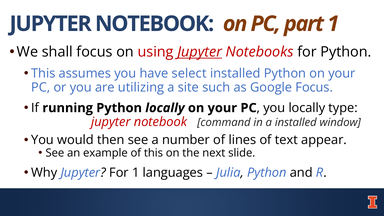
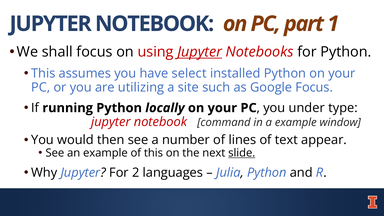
you locally: locally -> under
a installed: installed -> example
slide underline: none -> present
For 1: 1 -> 2
